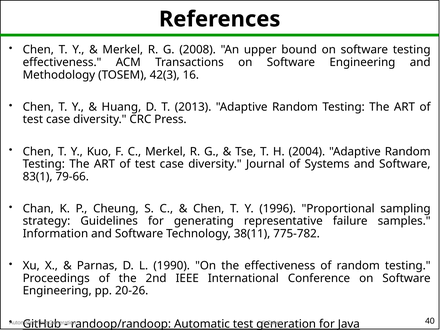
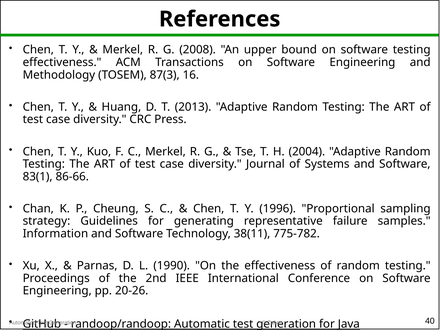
42(3: 42(3 -> 87(3
79-66: 79-66 -> 86-66
